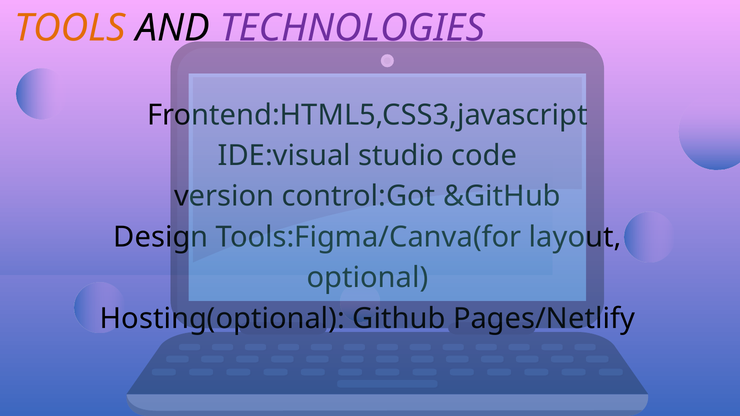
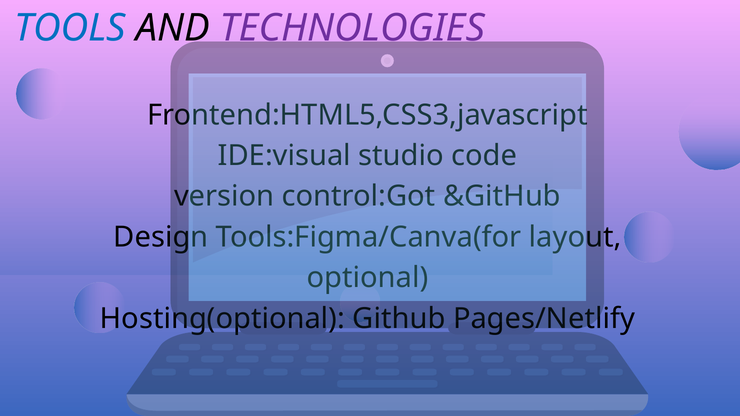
TOOLS colour: orange -> blue
